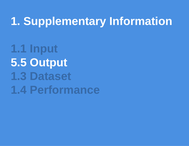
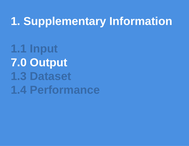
5.5: 5.5 -> 7.0
